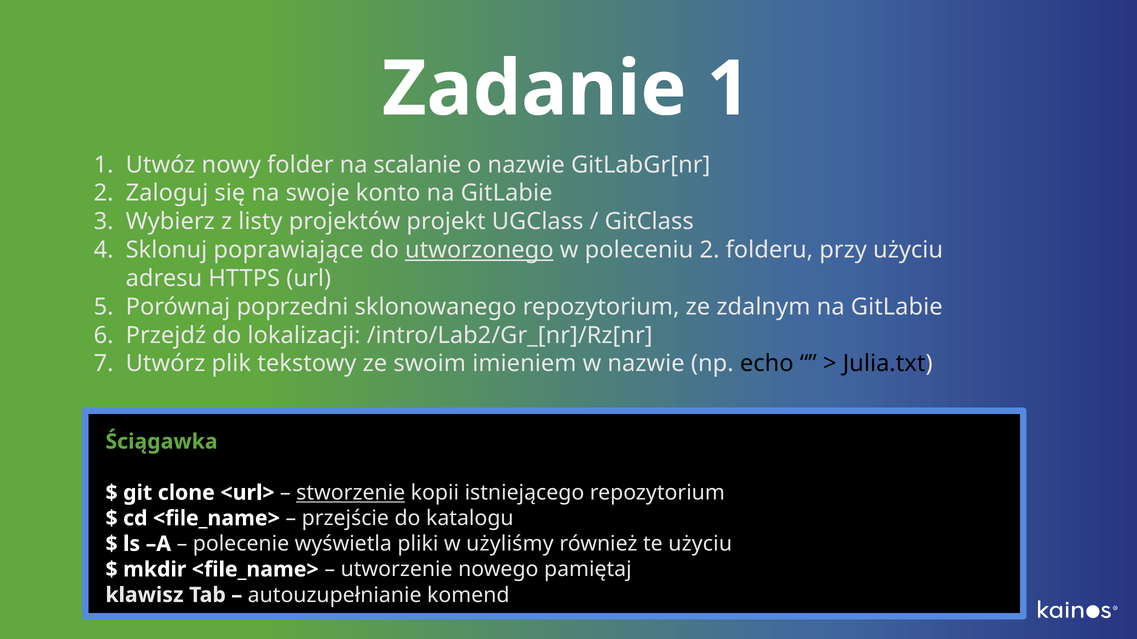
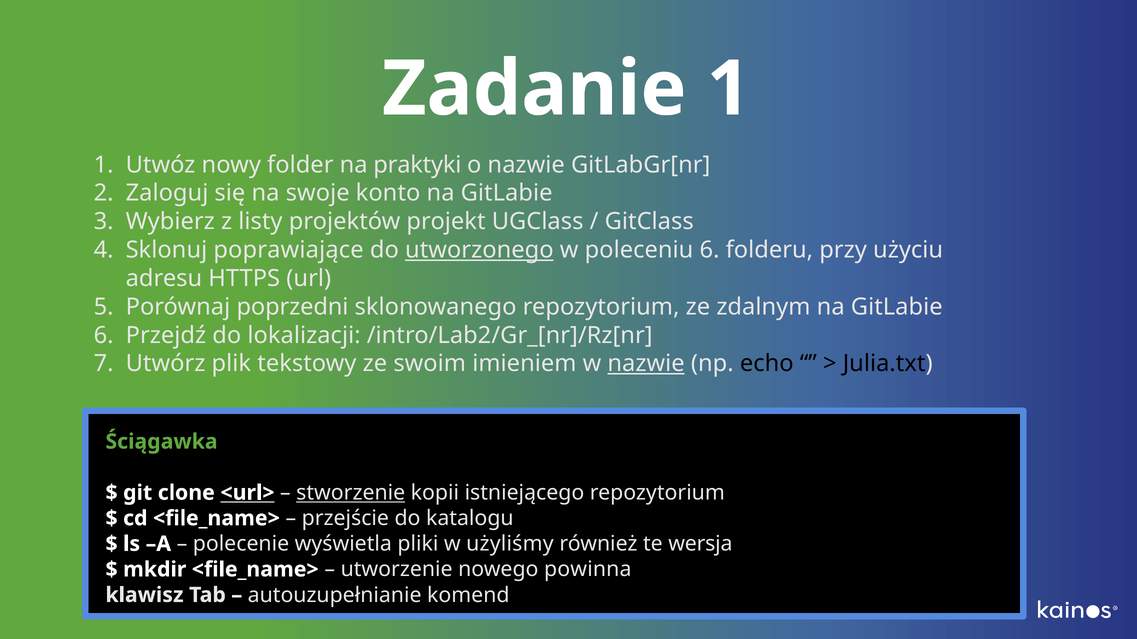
scalanie: scalanie -> praktyki
poleceniu 2: 2 -> 6
nazwie at (646, 364) underline: none -> present
<url> underline: none -> present
te użyciu: użyciu -> wersja
pamiętaj: pamiętaj -> powinna
